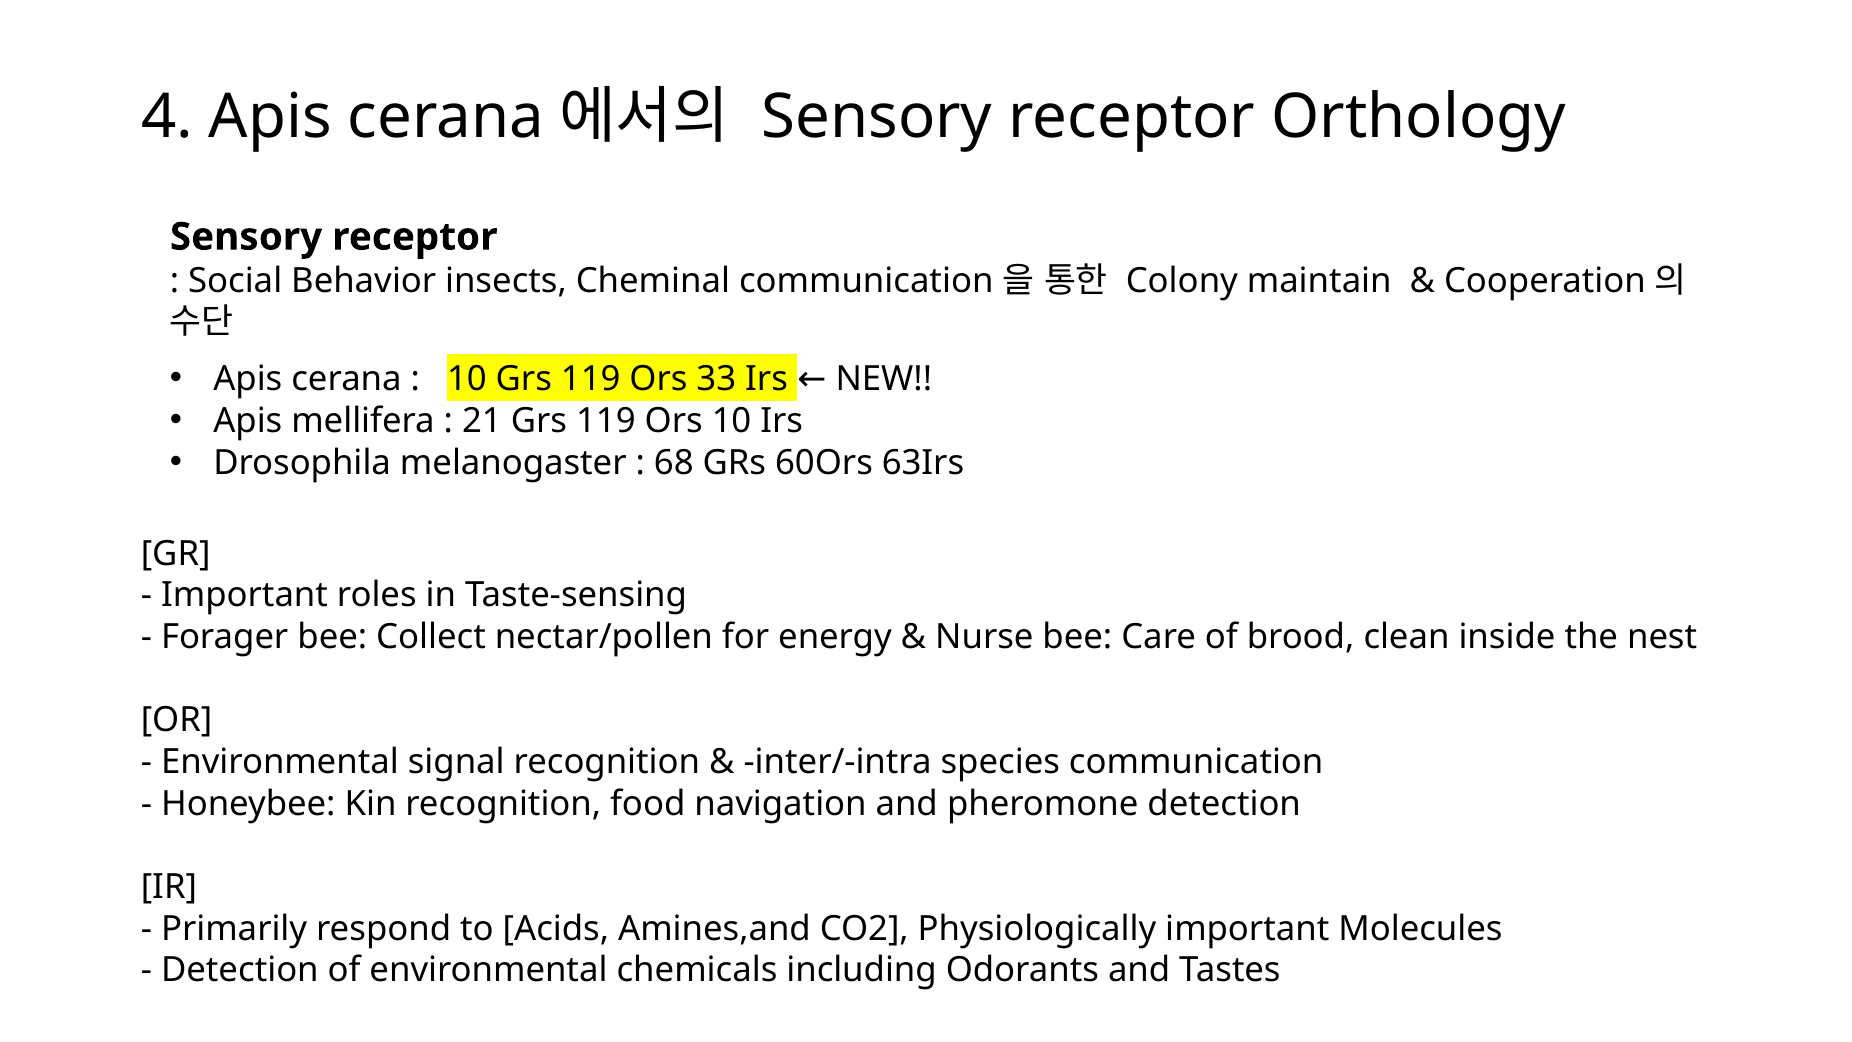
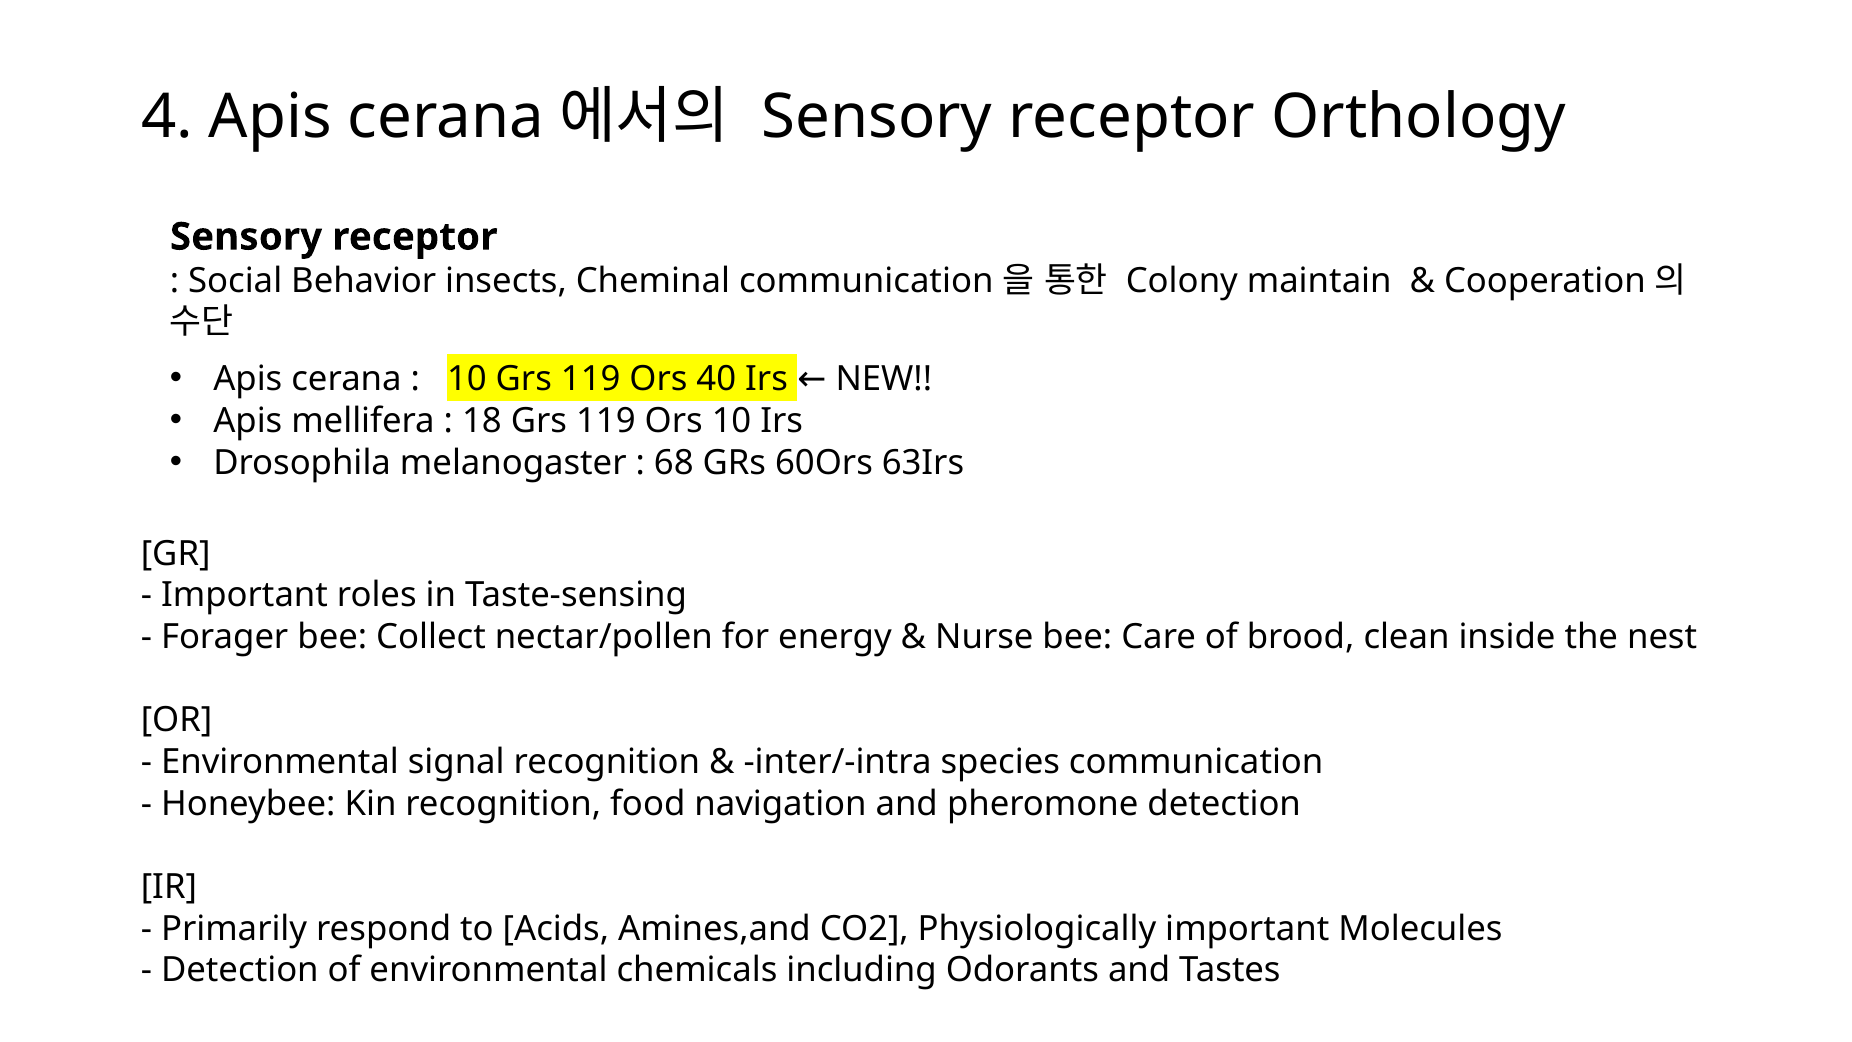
33: 33 -> 40
21: 21 -> 18
